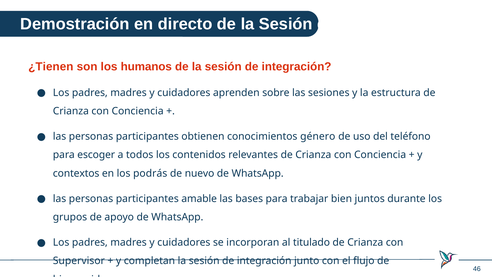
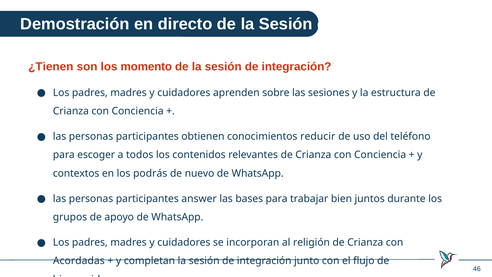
humanos: humanos -> momento
género: género -> reducir
amable: amable -> answer
titulado: titulado -> religión
Supervisor: Supervisor -> Acordadas
